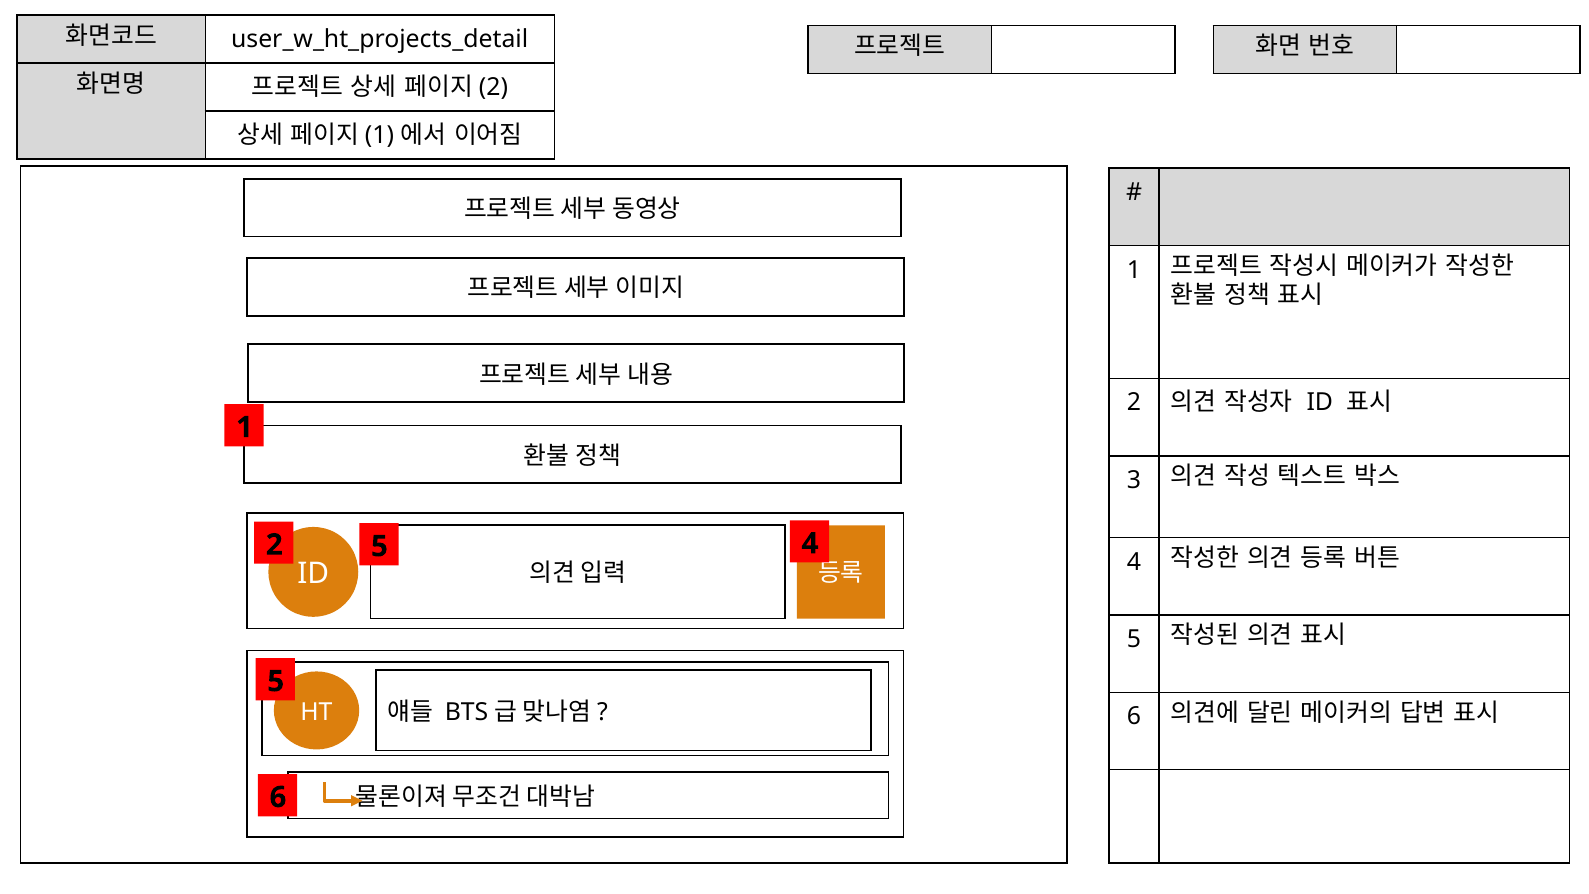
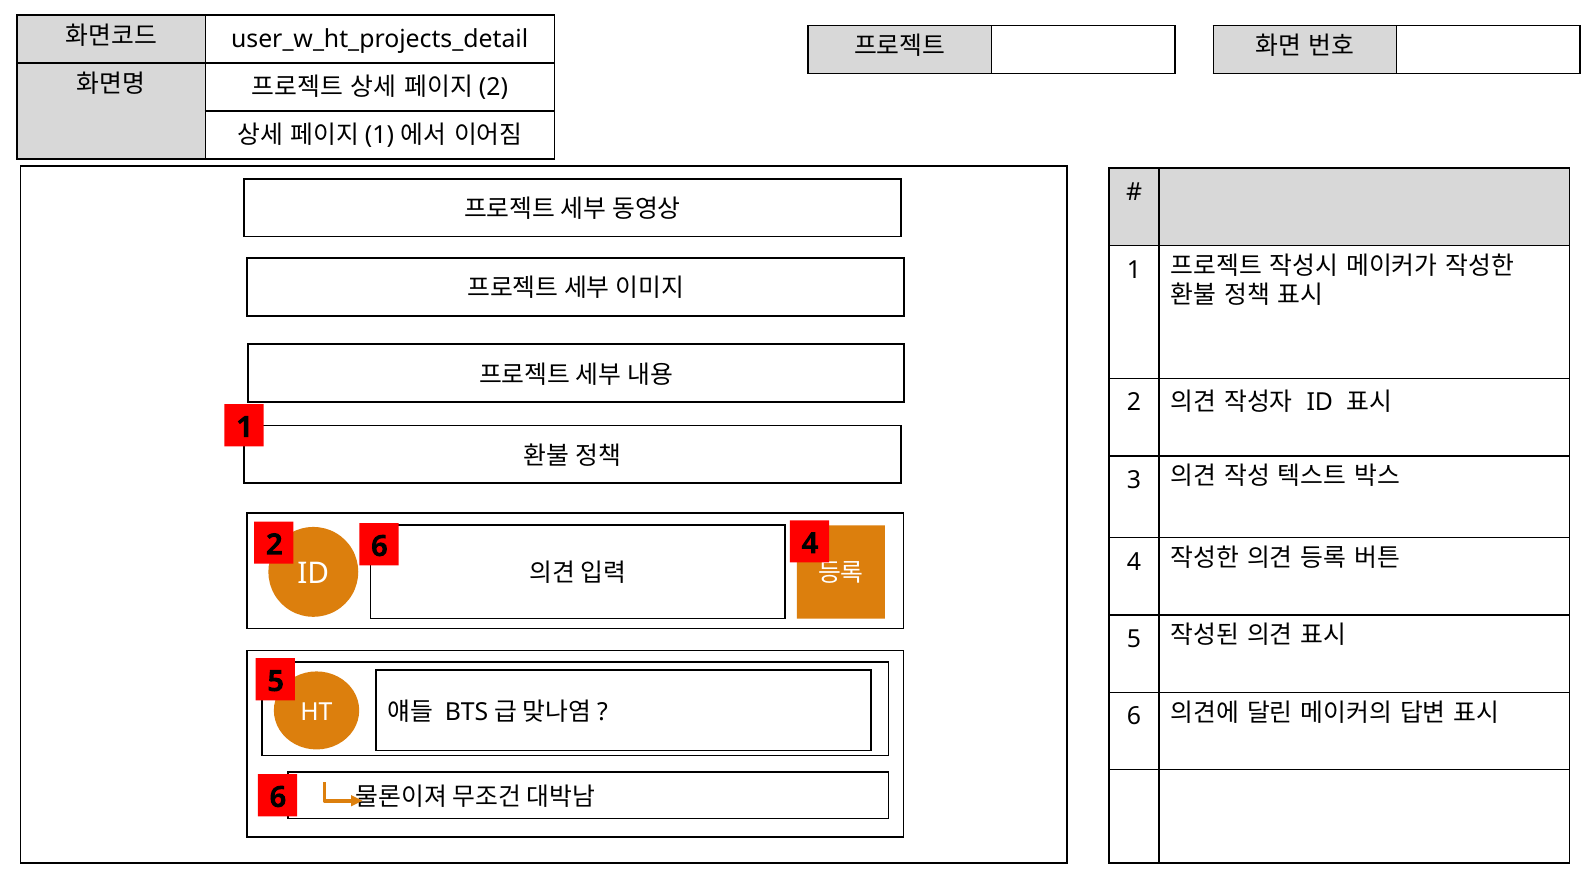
2 5: 5 -> 6
